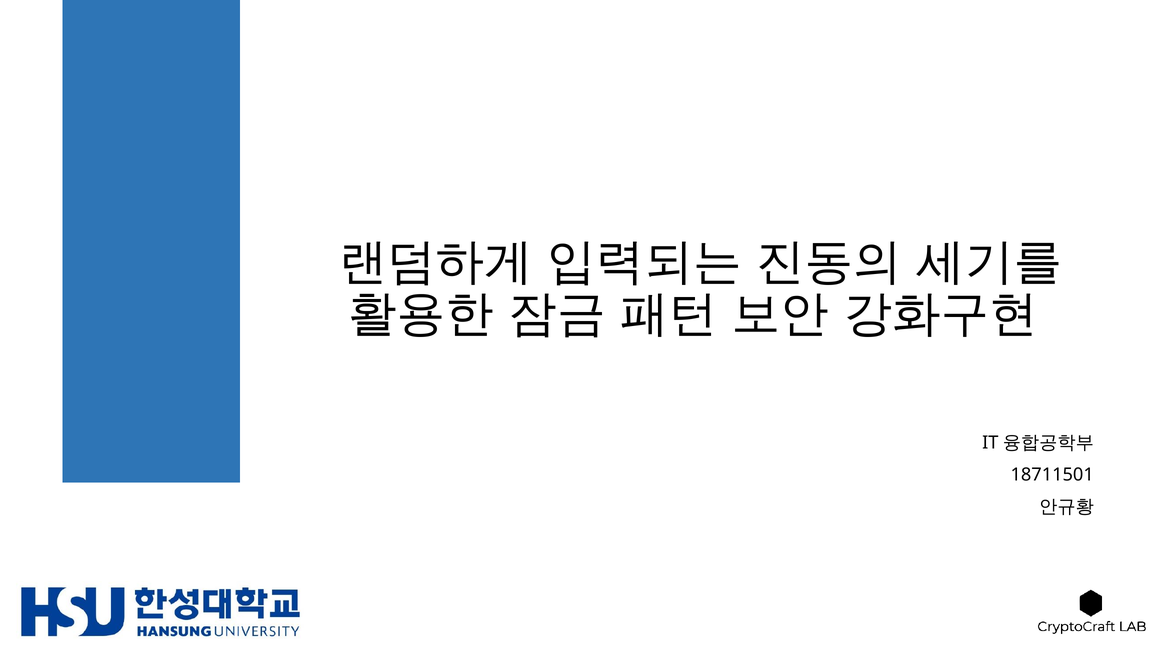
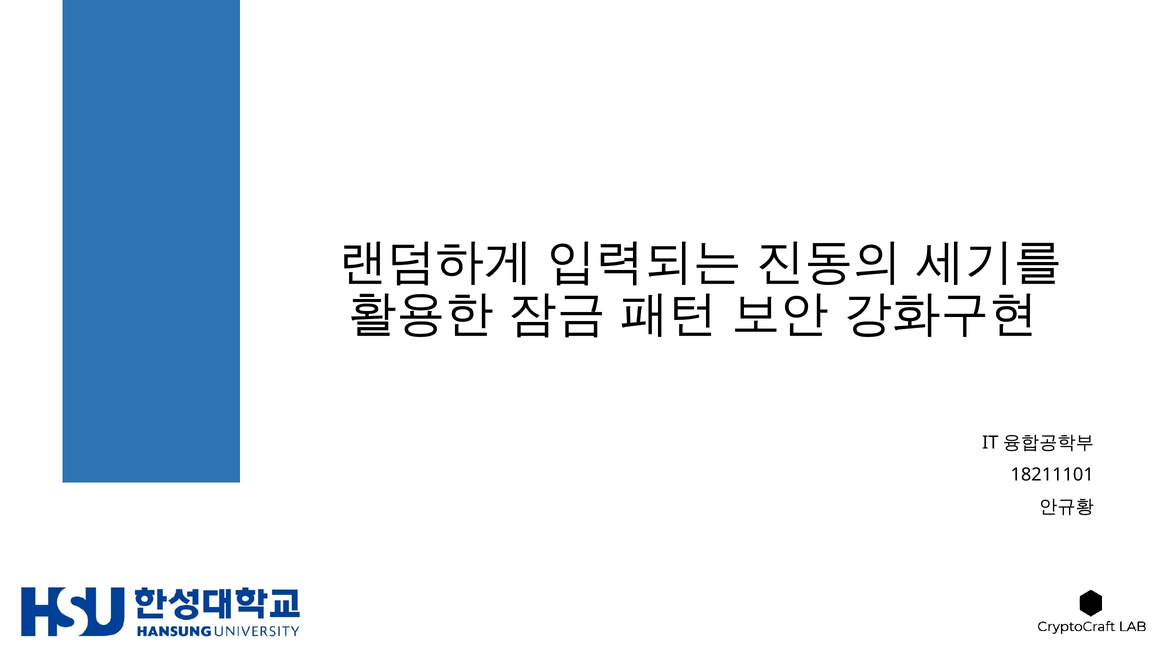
18711501: 18711501 -> 18211101
